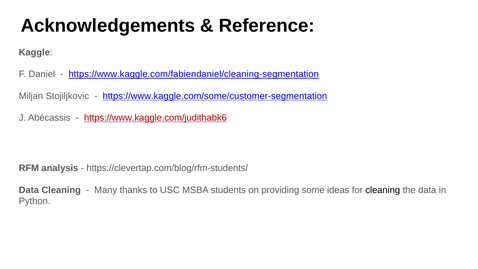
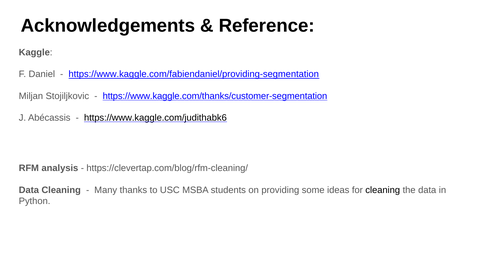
https://www.kaggle.com/fabiendaniel/cleaning-segmentation: https://www.kaggle.com/fabiendaniel/cleaning-segmentation -> https://www.kaggle.com/fabiendaniel/providing-segmentation
https://www.kaggle.com/some/customer-segmentation: https://www.kaggle.com/some/customer-segmentation -> https://www.kaggle.com/thanks/customer-segmentation
https://www.kaggle.com/judithabk6 colour: red -> black
https://clevertap.com/blog/rfm-students/: https://clevertap.com/blog/rfm-students/ -> https://clevertap.com/blog/rfm-cleaning/
